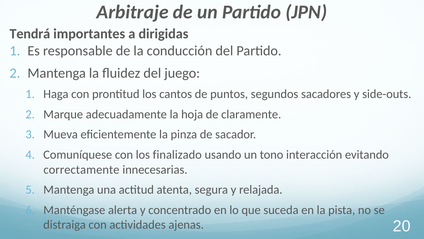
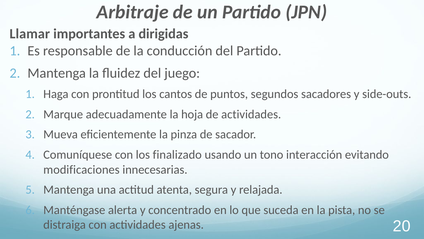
Tendrá: Tendrá -> Llamar
de claramente: claramente -> actividades
correctamente: correctamente -> modificaciones
